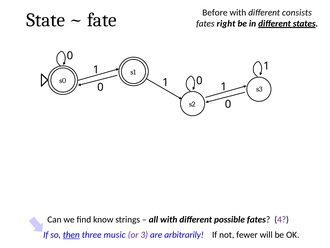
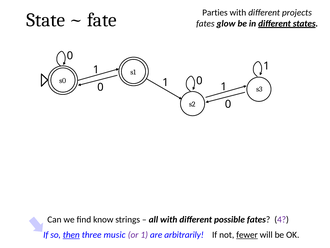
Before: Before -> Parties
consists: consists -> projects
right: right -> glow
or 3: 3 -> 1
fewer underline: none -> present
